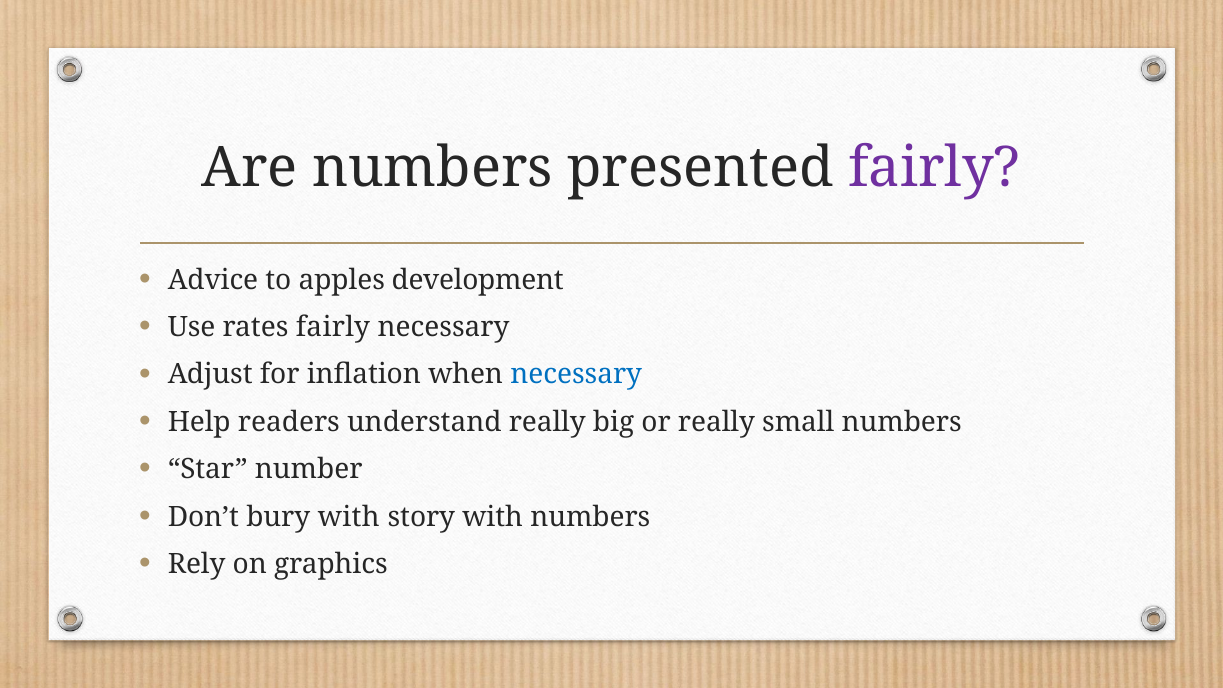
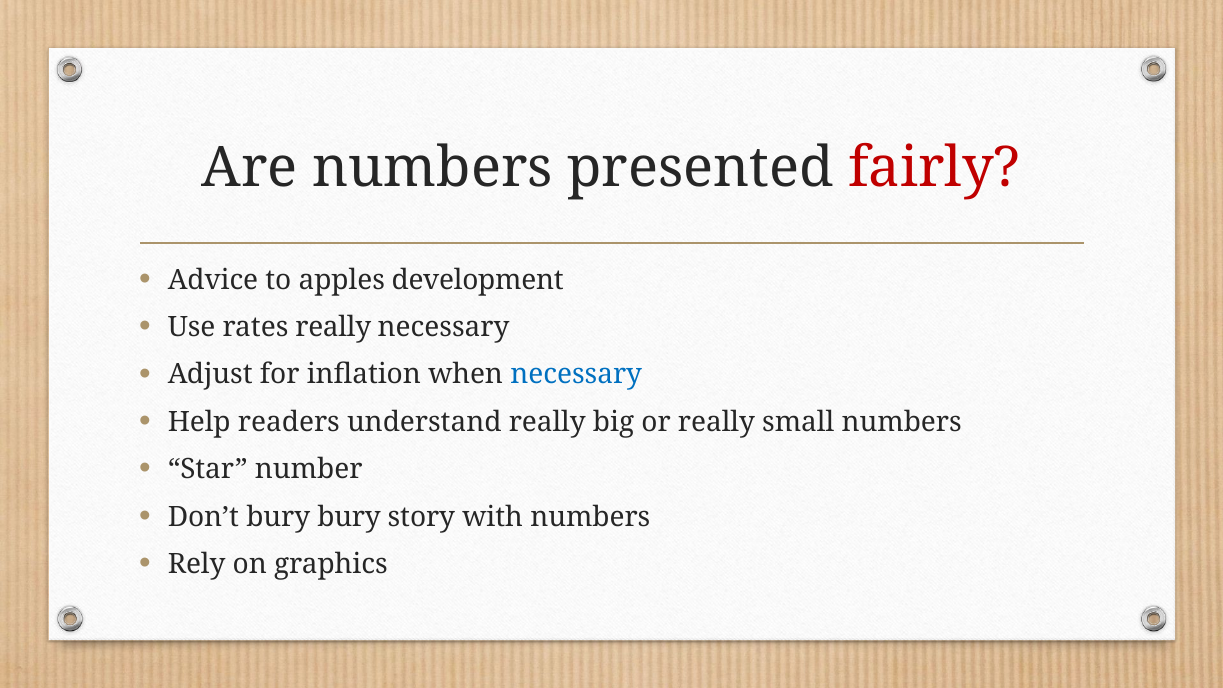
fairly at (934, 168) colour: purple -> red
rates fairly: fairly -> really
bury with: with -> bury
